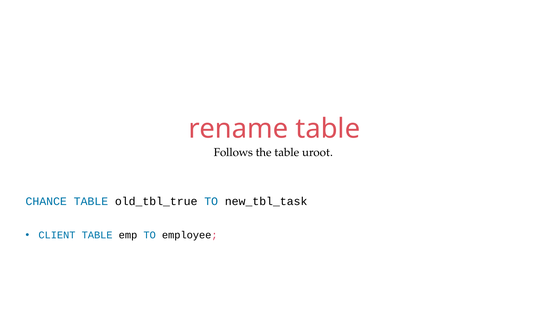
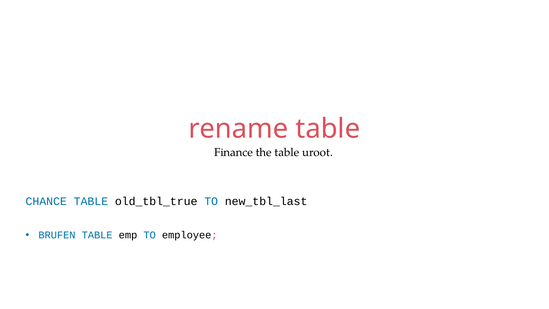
Follows: Follows -> Finance
new_tbl_task: new_tbl_task -> new_tbl_last
CLIENT: CLIENT -> BRUFEN
